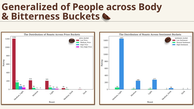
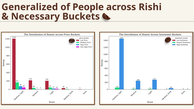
Body: Body -> Rishi
Bitterness: Bitterness -> Necessary
